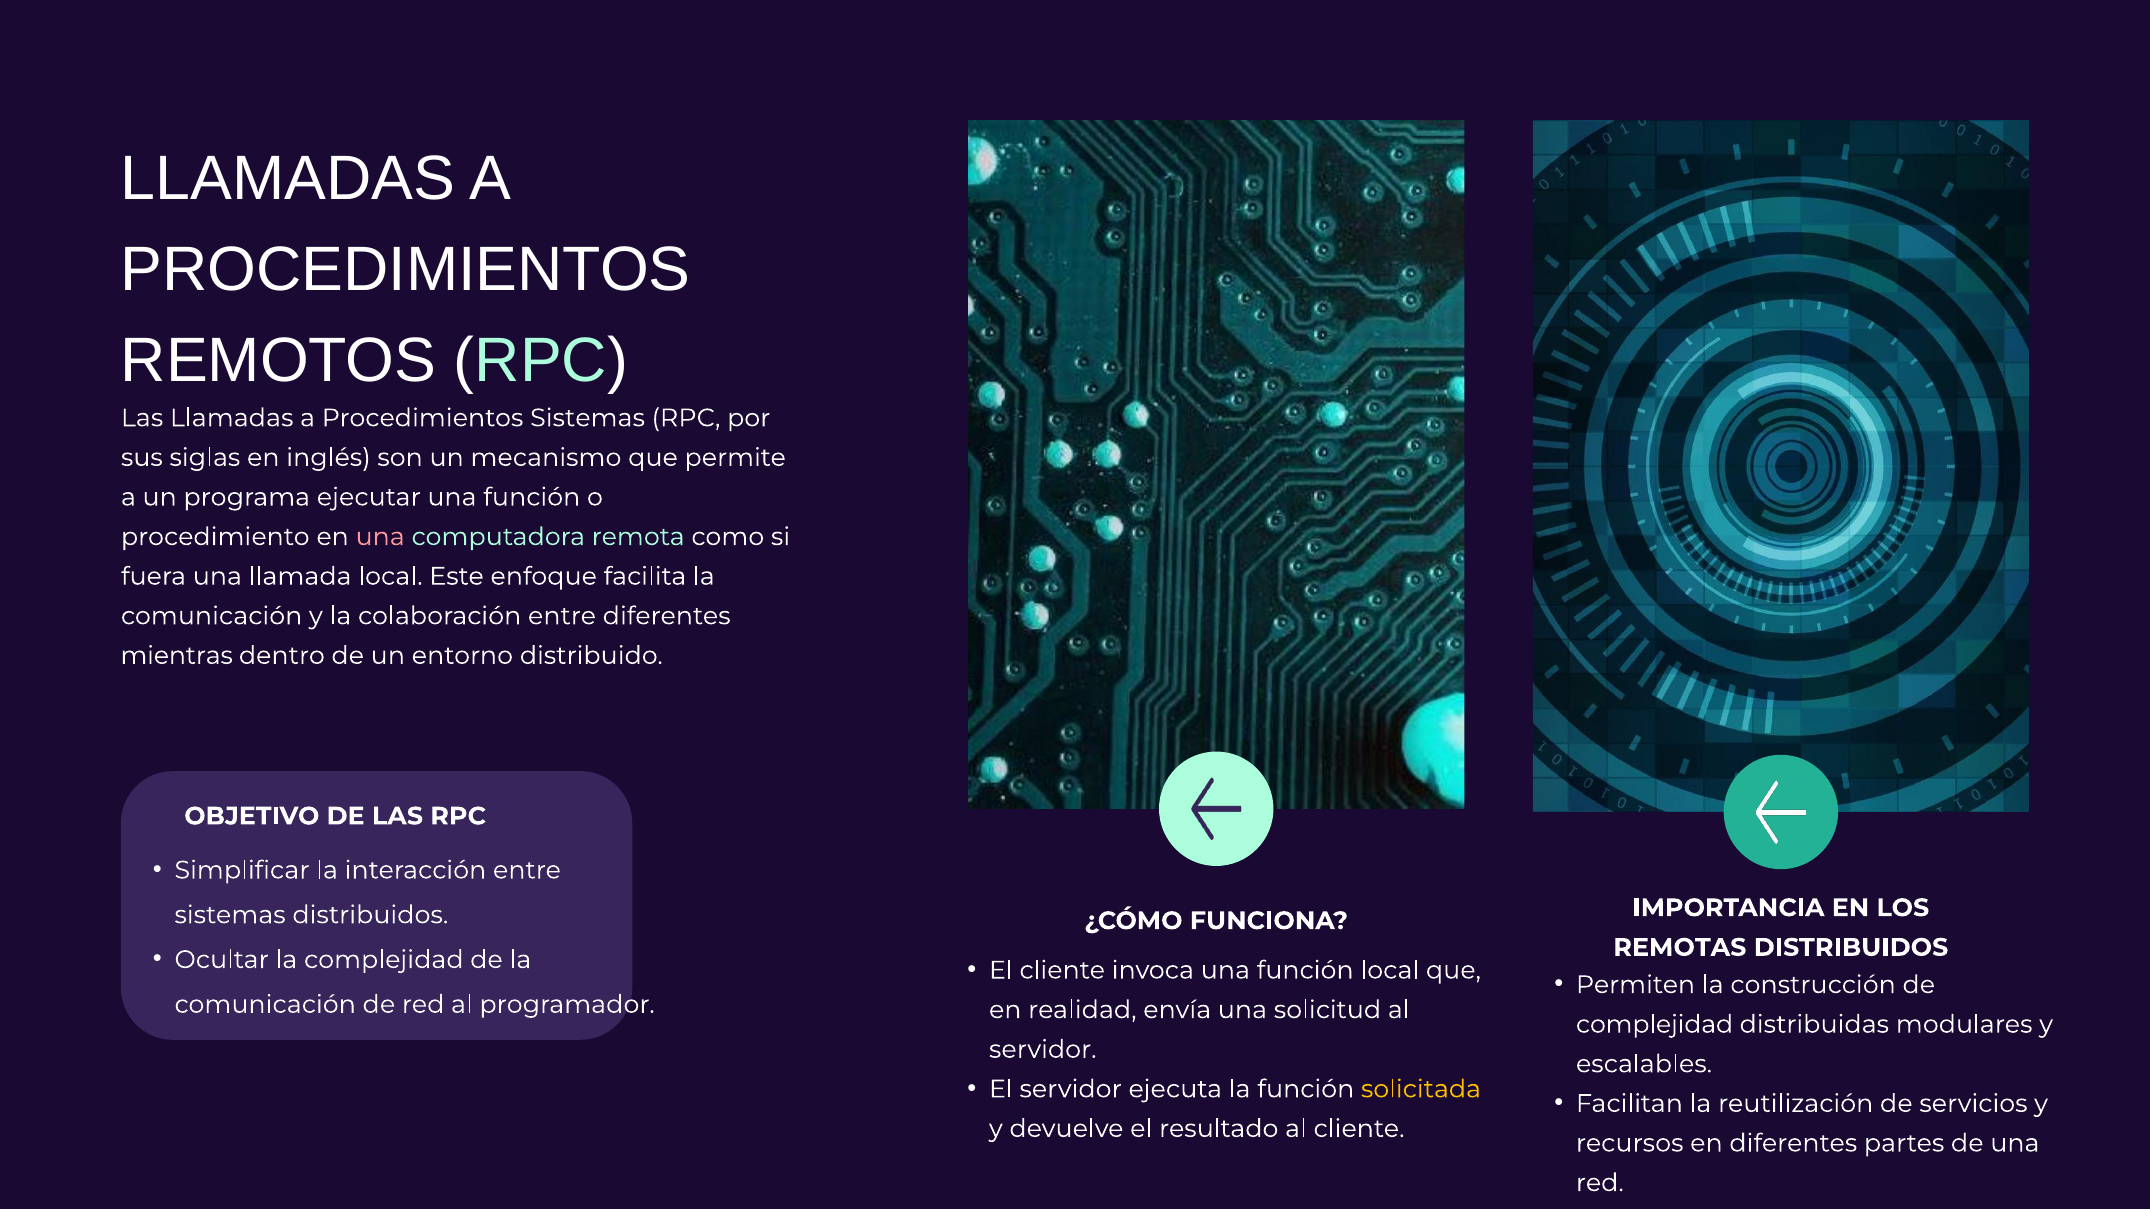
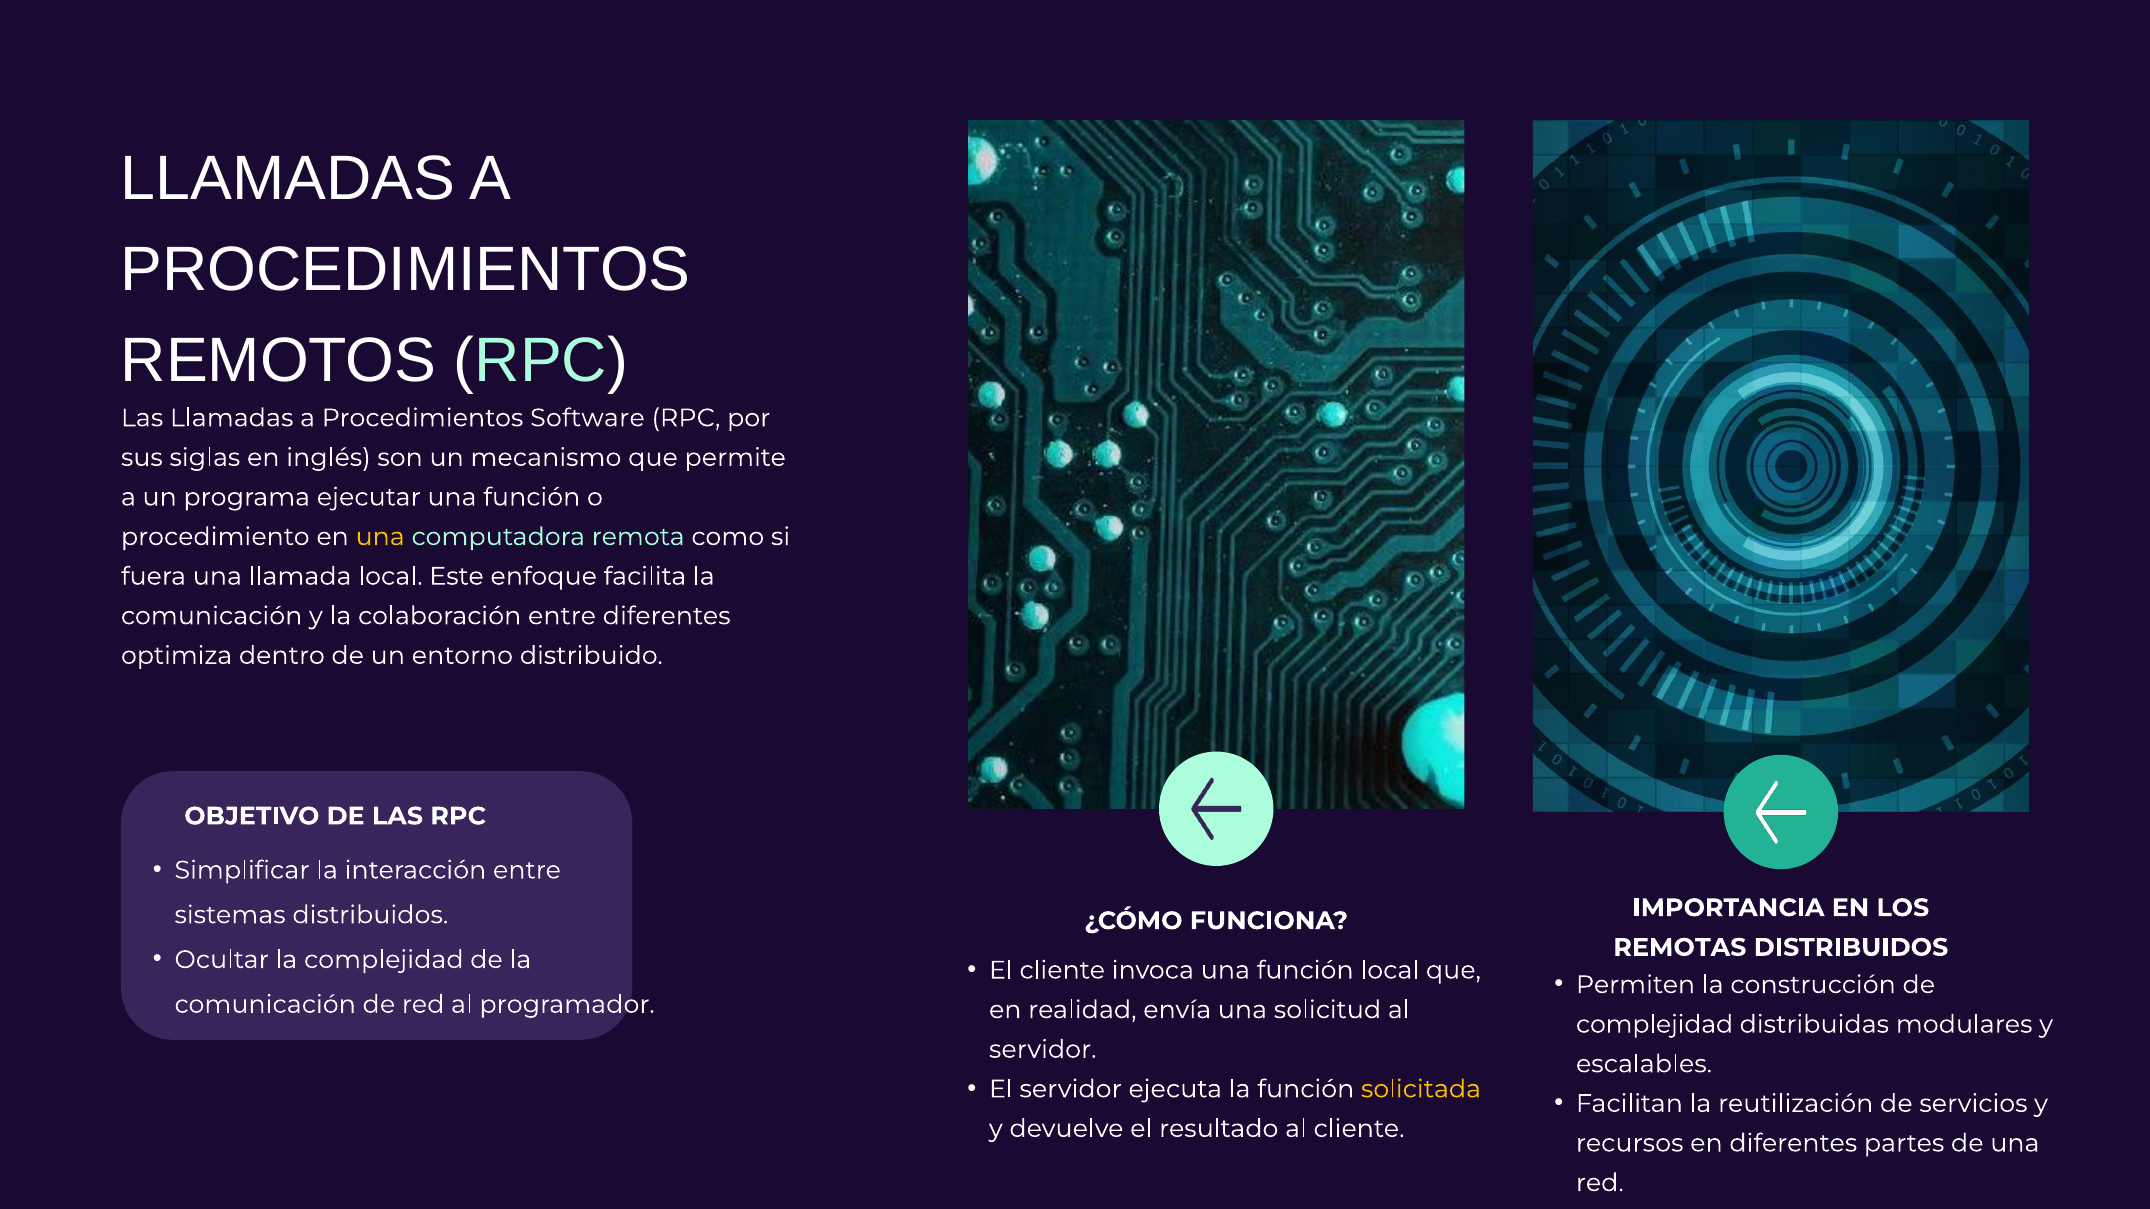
Procedimientos Sistemas: Sistemas -> Software
una at (380, 537) colour: pink -> yellow
mientras: mientras -> optimiza
